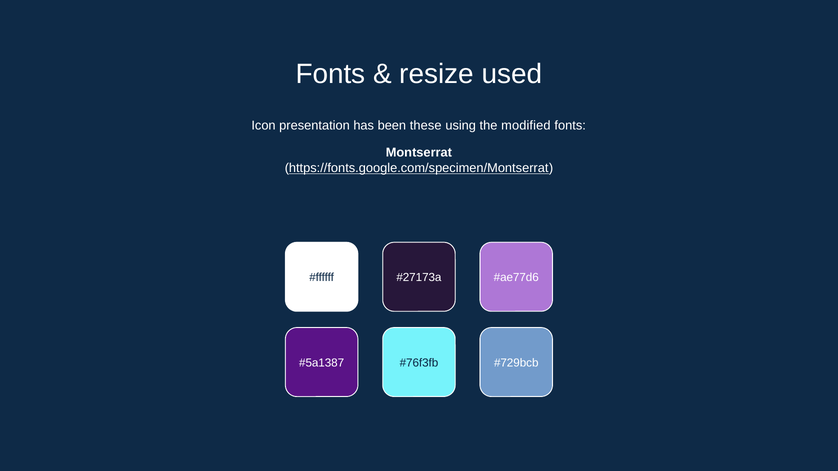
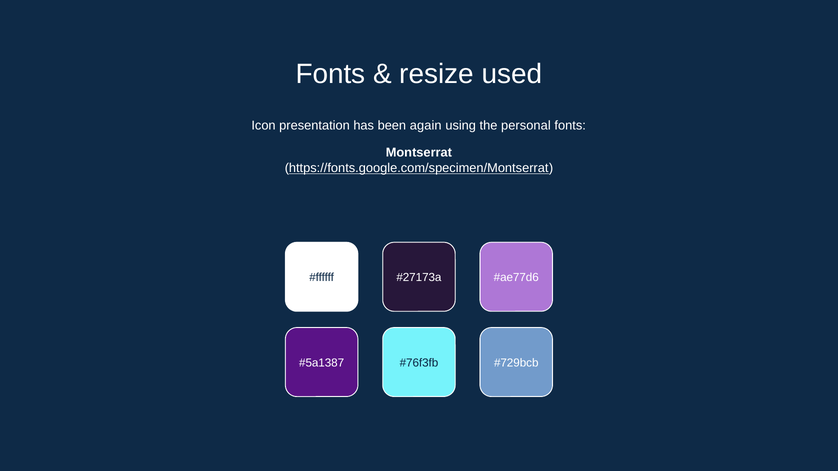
these: these -> again
modified: modified -> personal
